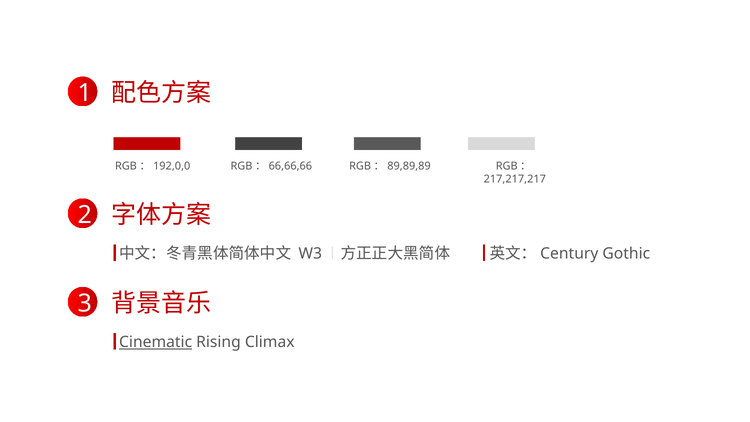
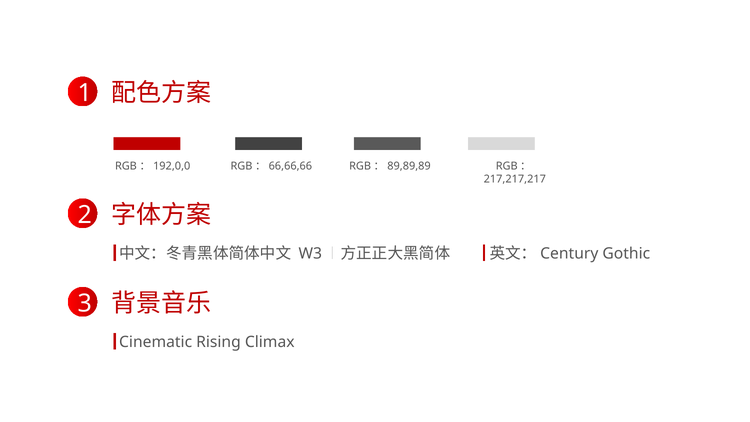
Cinematic underline: present -> none
